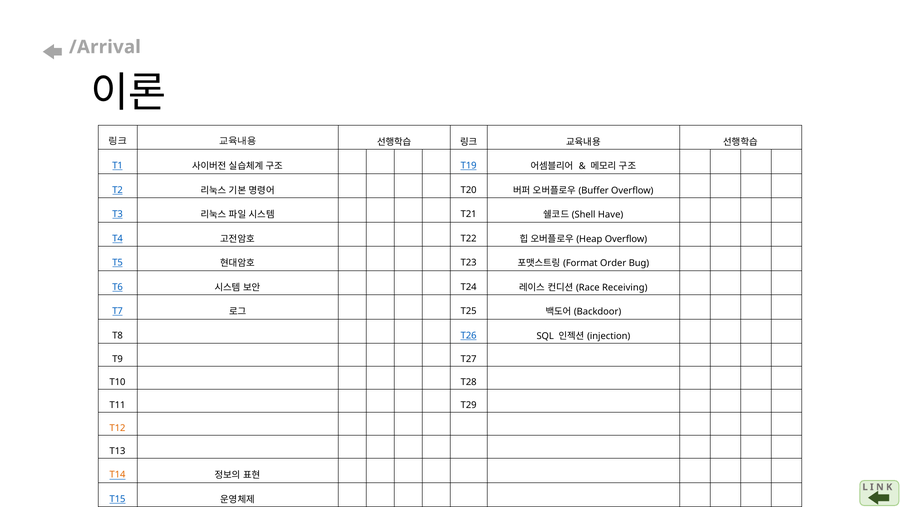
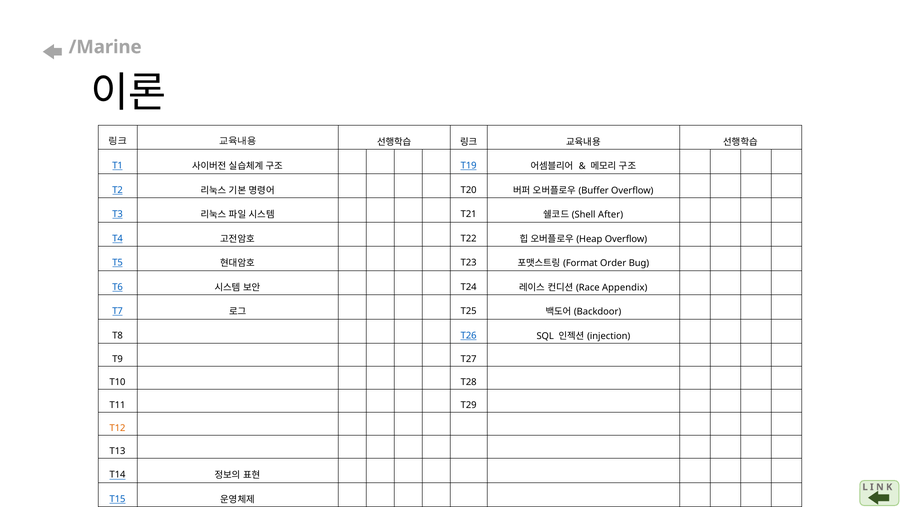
/Arrival: /Arrival -> /Marine
Have: Have -> After
Receiving: Receiving -> Appendix
T14 colour: orange -> black
